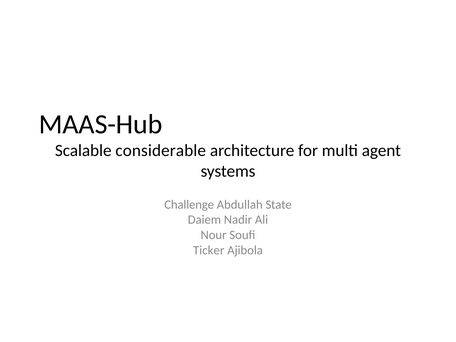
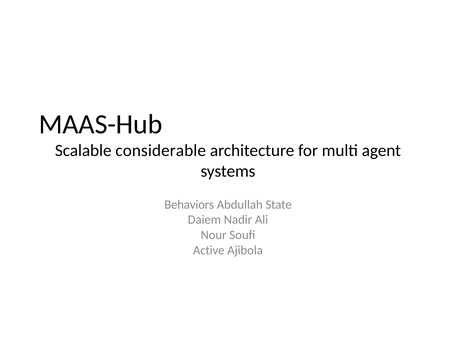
Challenge: Challenge -> Behaviors
Ticker: Ticker -> Active
